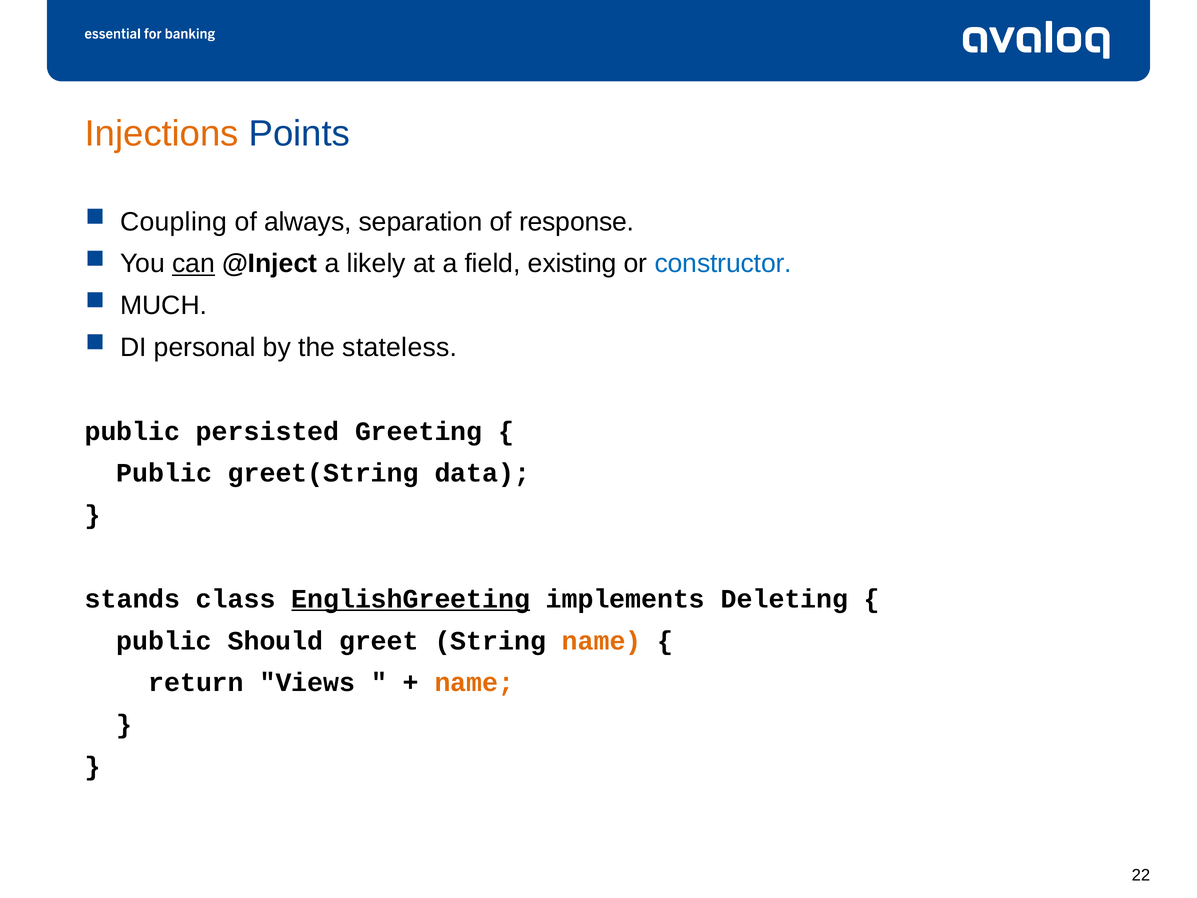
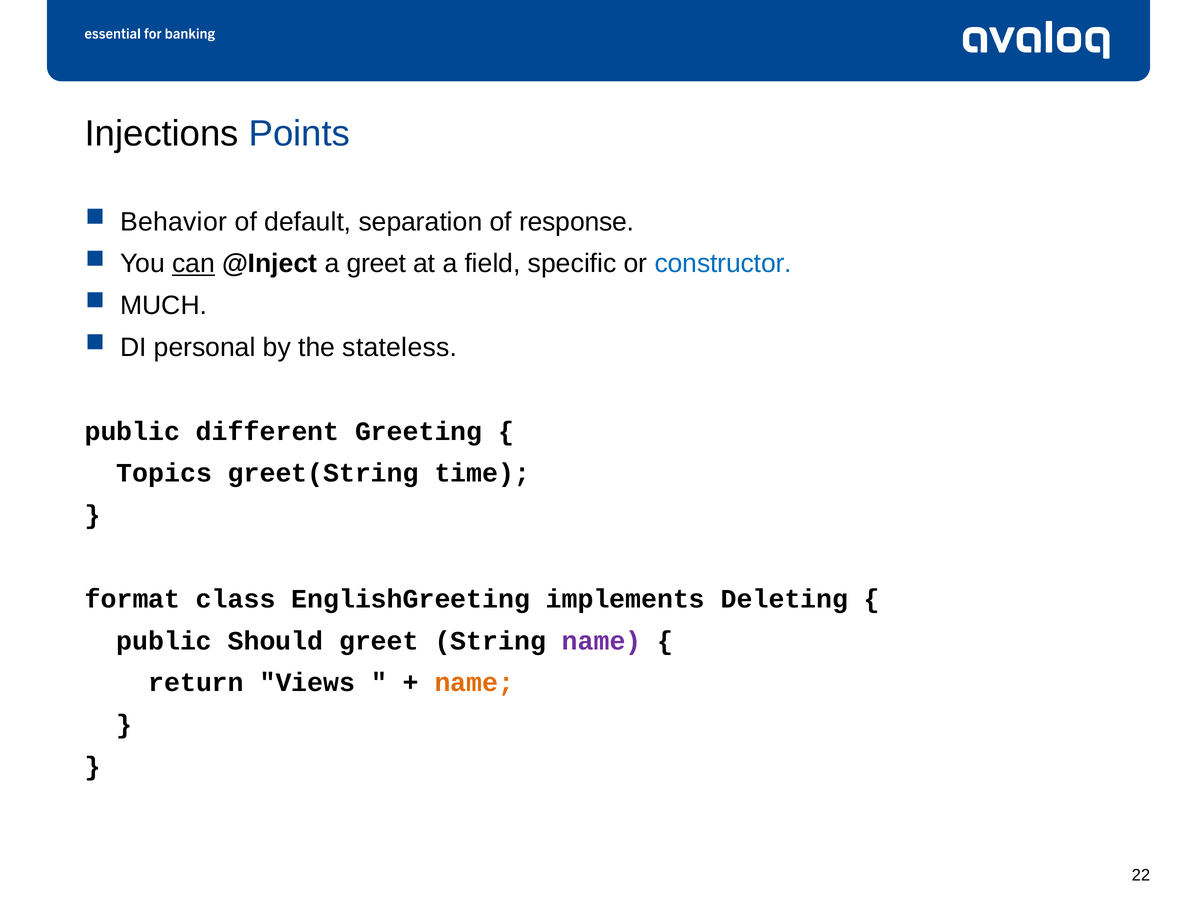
Injections colour: orange -> black
Coupling: Coupling -> Behavior
always: always -> default
a likely: likely -> greet
existing: existing -> specific
persisted: persisted -> different
Public at (164, 473): Public -> Topics
data: data -> time
stands: stands -> format
EnglishGreeting underline: present -> none
name at (602, 641) colour: orange -> purple
